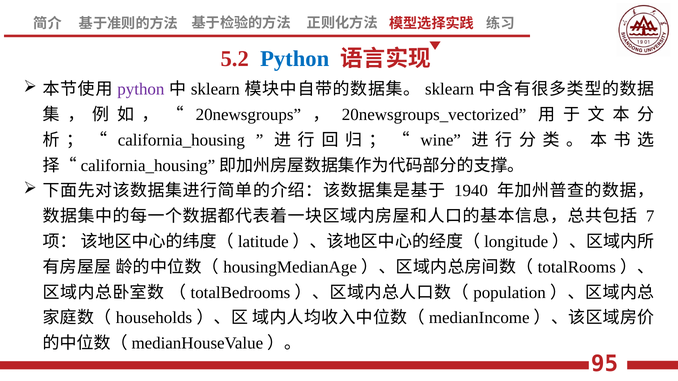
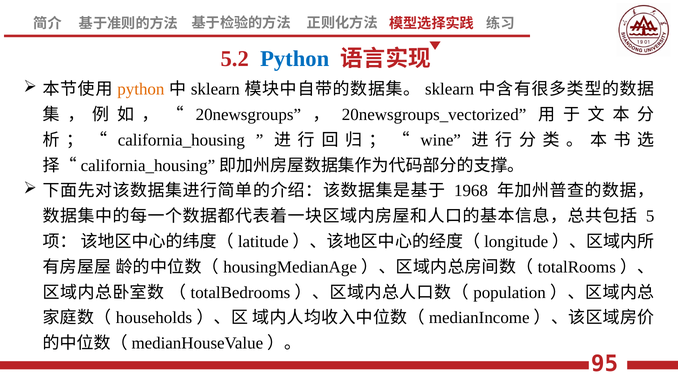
python at (141, 89) colour: purple -> orange
1940: 1940 -> 1968
7: 7 -> 5
